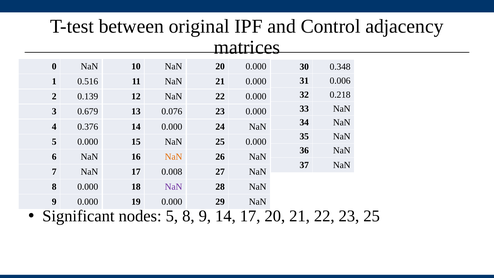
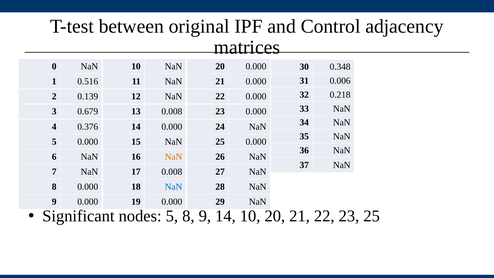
13 0.076: 0.076 -> 0.008
NaN at (174, 187) colour: purple -> blue
14 17: 17 -> 10
